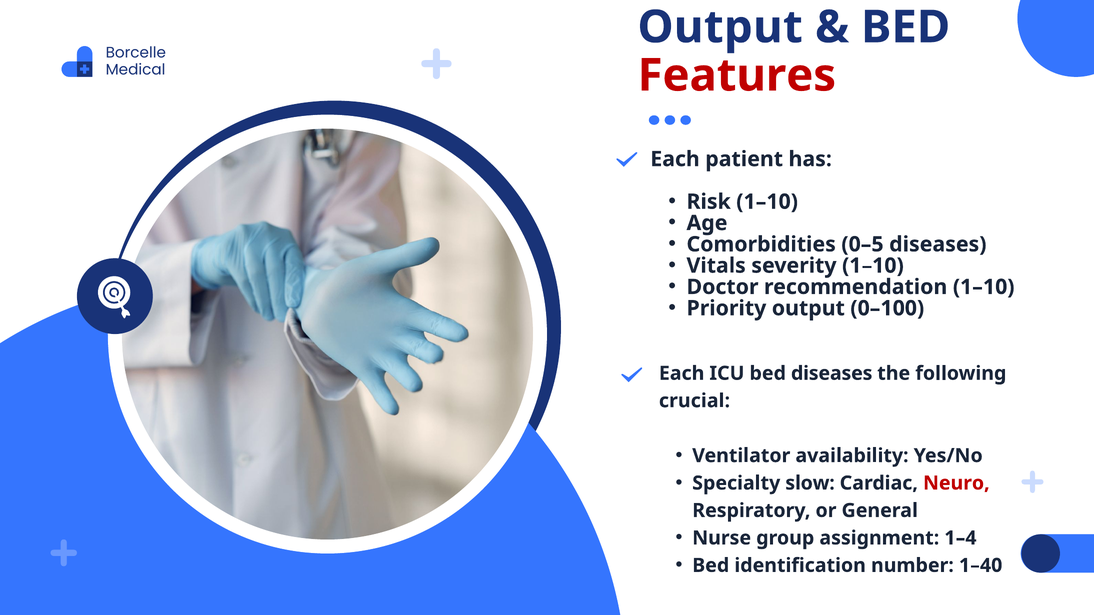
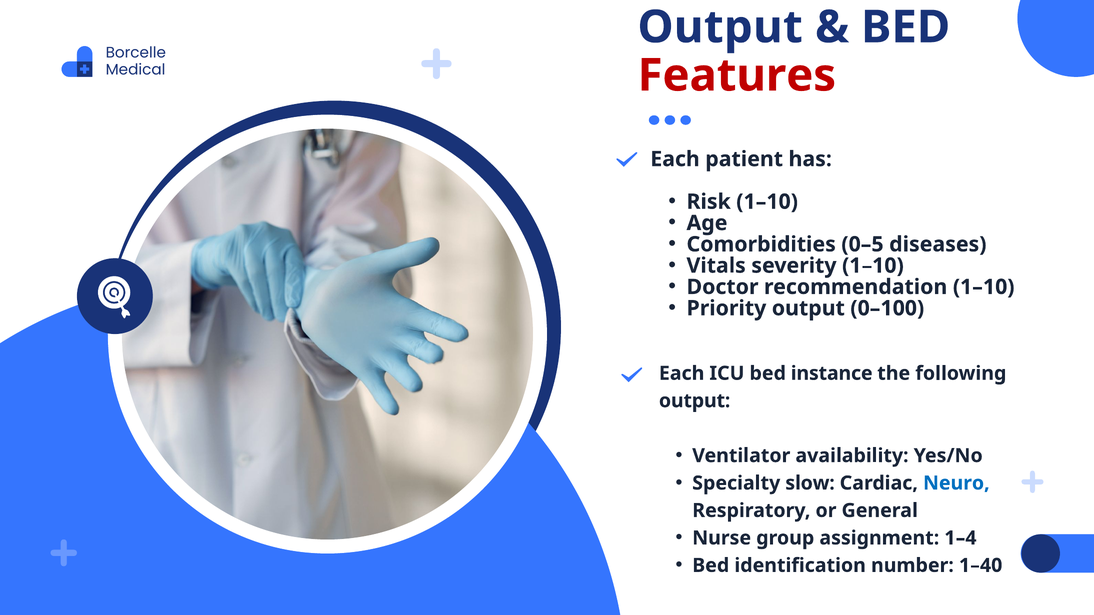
bed diseases: diseases -> instance
crucial at (694, 401): crucial -> output
Neuro colour: red -> blue
